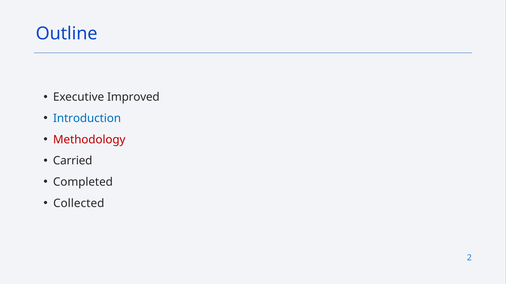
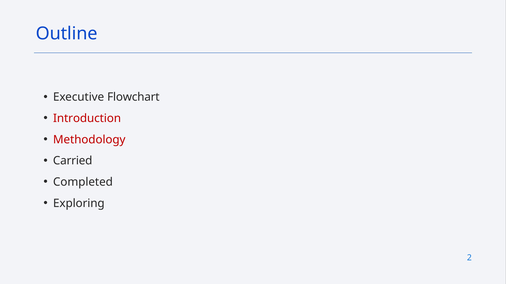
Improved: Improved -> Flowchart
Introduction colour: blue -> red
Collected: Collected -> Exploring
